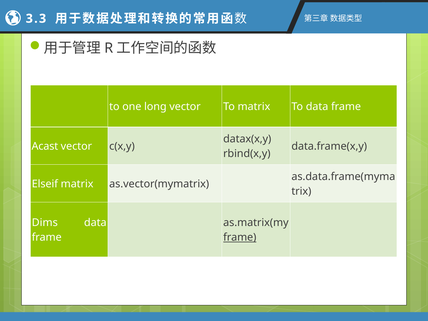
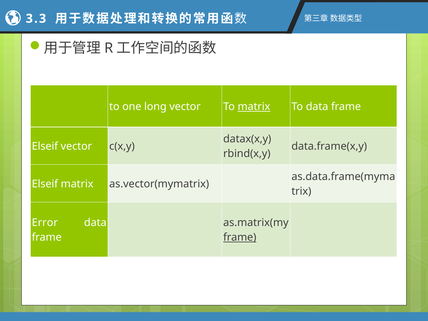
matrix at (254, 107) underline: none -> present
Acast at (45, 146): Acast -> Elseif
Dims: Dims -> Error
